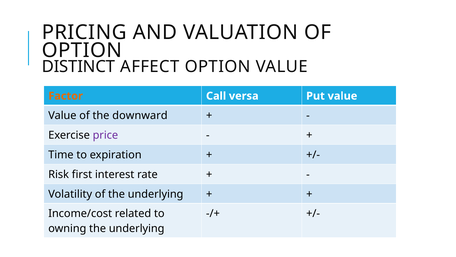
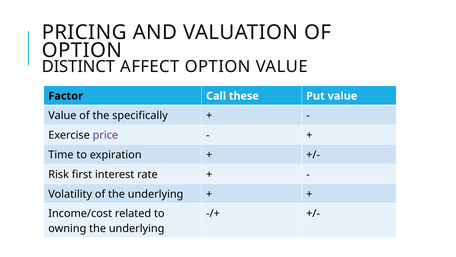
Factor colour: orange -> black
versa: versa -> these
downward: downward -> specifically
